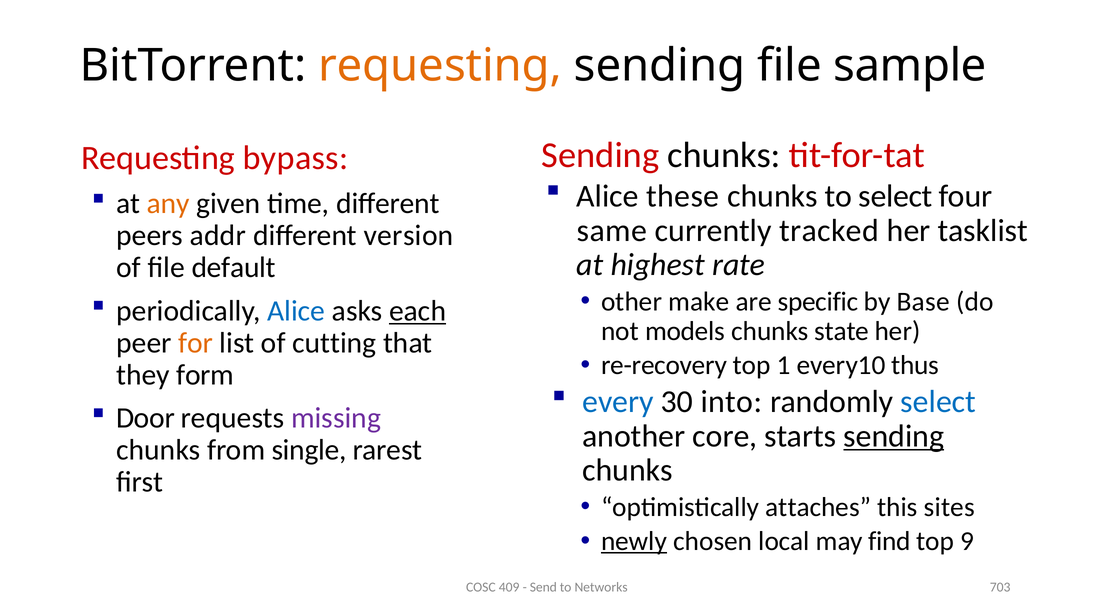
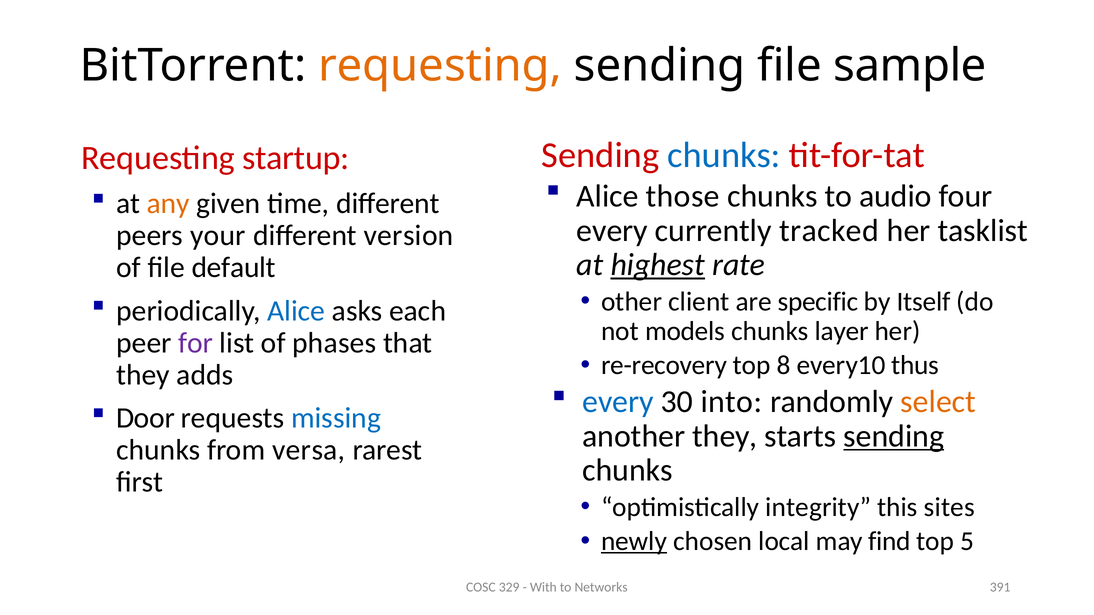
chunks at (724, 155) colour: black -> blue
bypass: bypass -> startup
these: these -> those
to select: select -> audio
same at (612, 231): same -> every
addr: addr -> your
highest underline: none -> present
make: make -> client
Base: Base -> Itself
each underline: present -> none
state: state -> layer
for colour: orange -> purple
cutting: cutting -> phases
1: 1 -> 8
form: form -> adds
select at (938, 402) colour: blue -> orange
missing colour: purple -> blue
another core: core -> they
single: single -> versa
attaches: attaches -> integrity
9: 9 -> 5
409: 409 -> 329
Send: Send -> With
703: 703 -> 391
